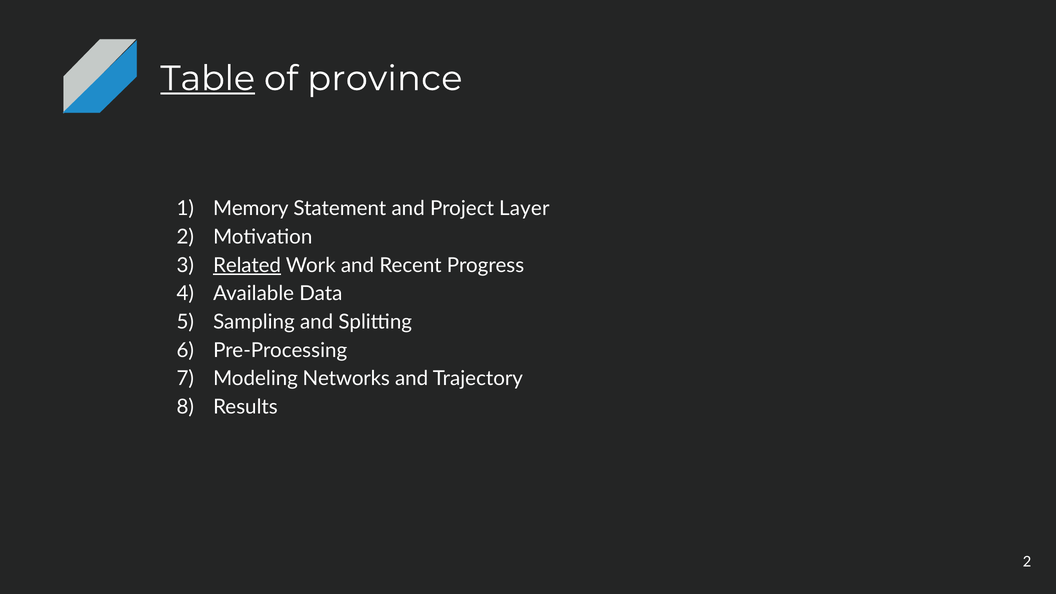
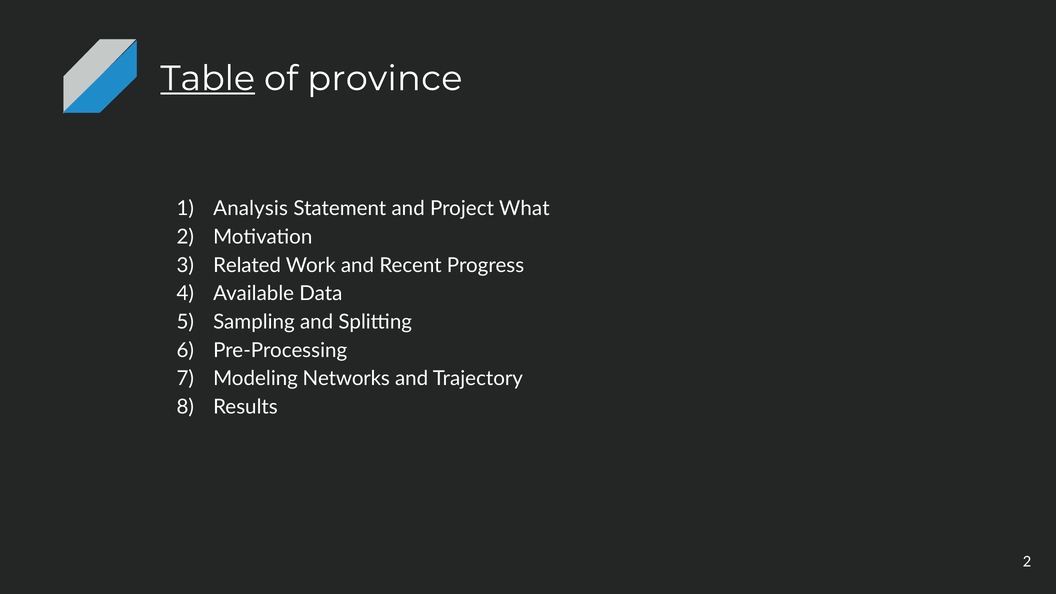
Memory: Memory -> Analysis
Layer: Layer -> What
Related underline: present -> none
